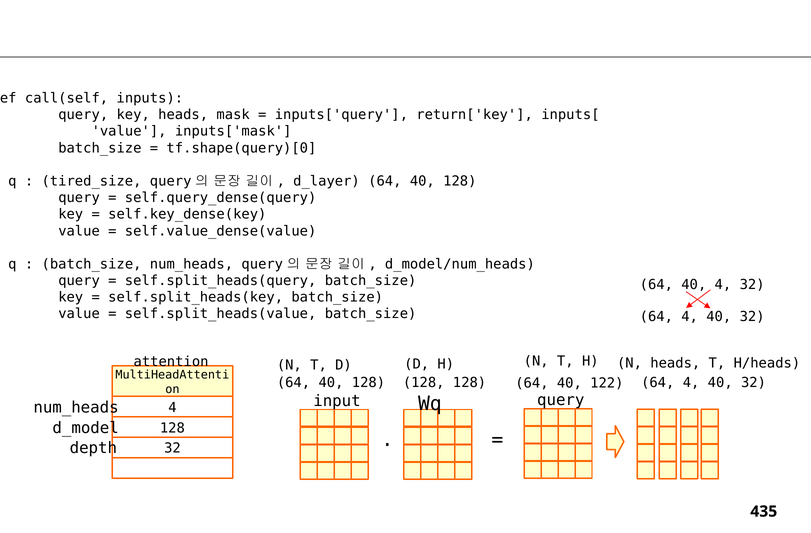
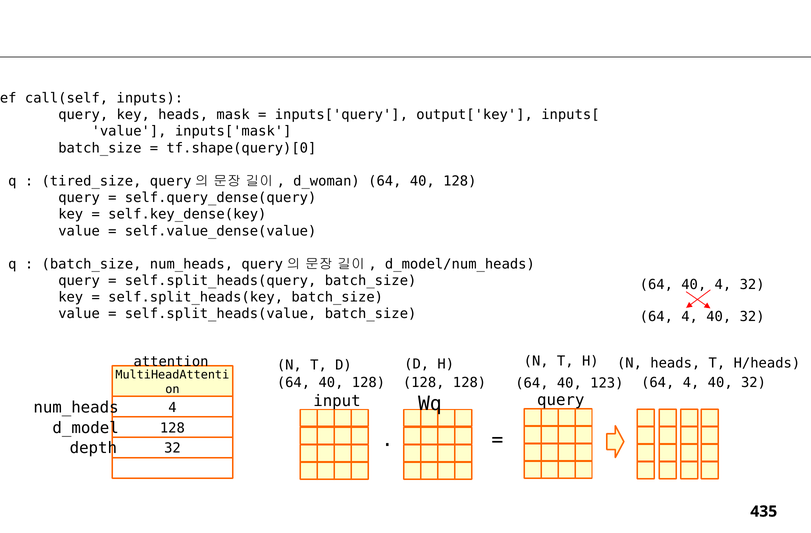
return['key: return['key -> output['key
d_layer: d_layer -> d_woman
122: 122 -> 123
